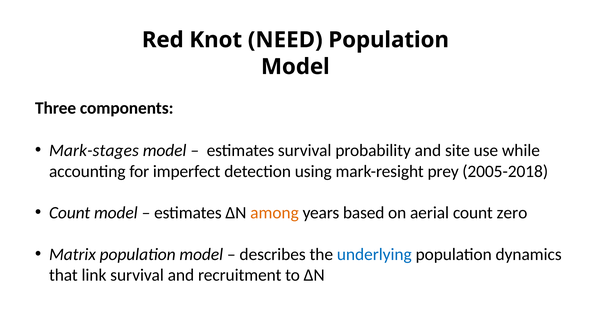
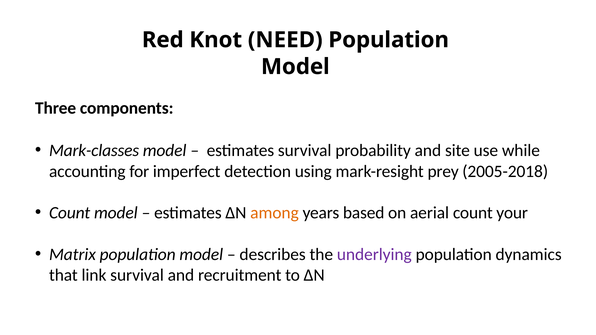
Mark-stages: Mark-stages -> Mark-classes
zero: zero -> your
underlying colour: blue -> purple
